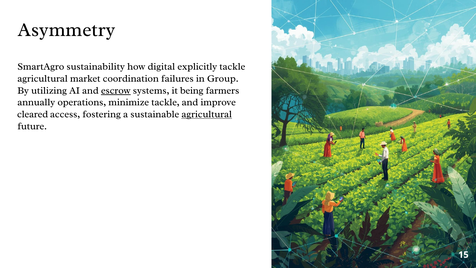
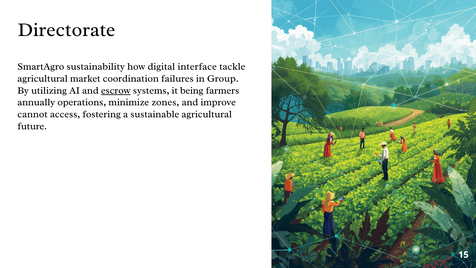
Asymmetry: Asymmetry -> Directorate
explicitly: explicitly -> interface
minimize tackle: tackle -> zones
cleared: cleared -> cannot
agricultural at (207, 114) underline: present -> none
